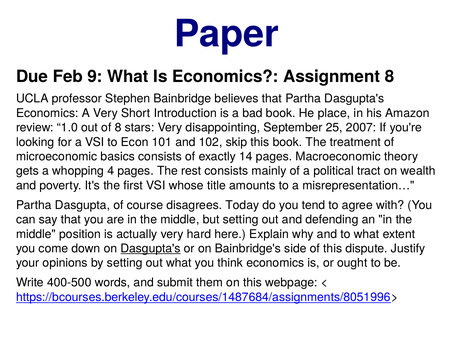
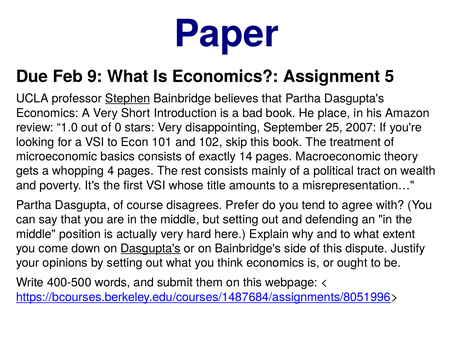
Assignment 8: 8 -> 5
Stephen underline: none -> present
of 8: 8 -> 0
Today: Today -> Prefer
